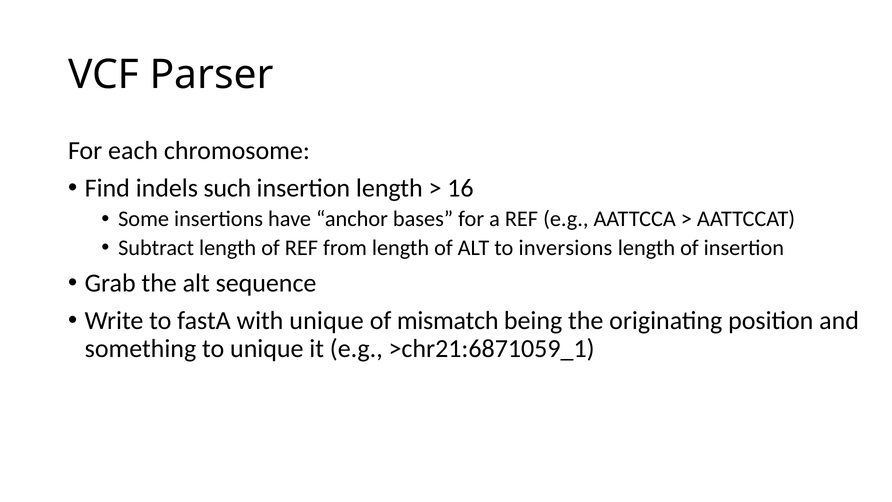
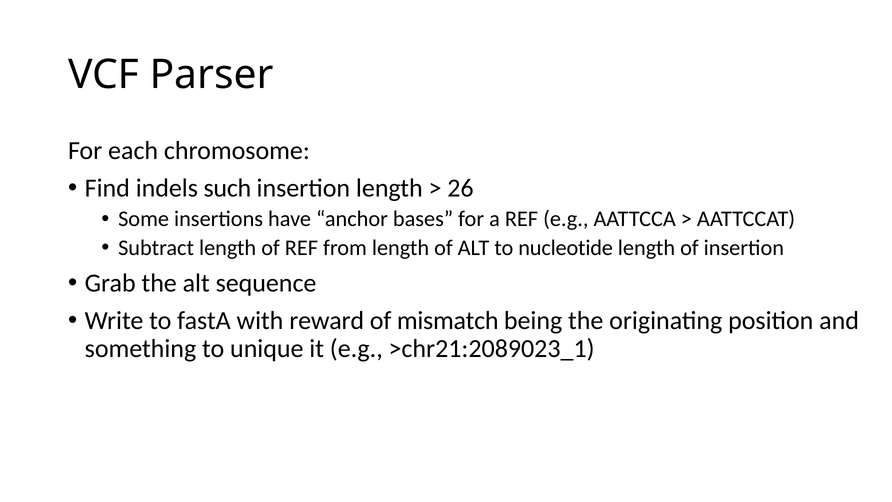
16: 16 -> 26
inversions: inversions -> nucleotide
with unique: unique -> reward
>chr21:6871059_1: >chr21:6871059_1 -> >chr21:2089023_1
